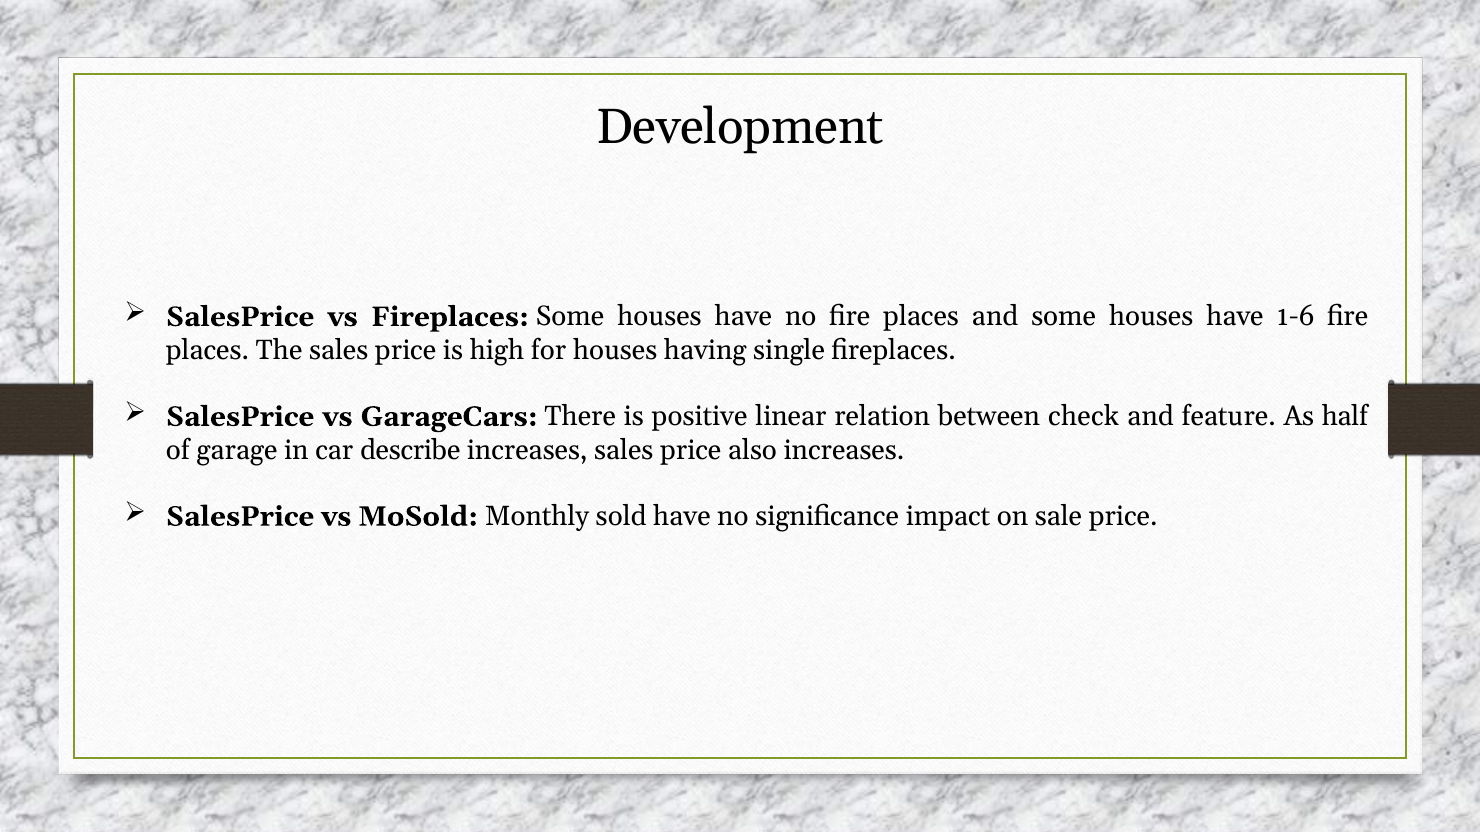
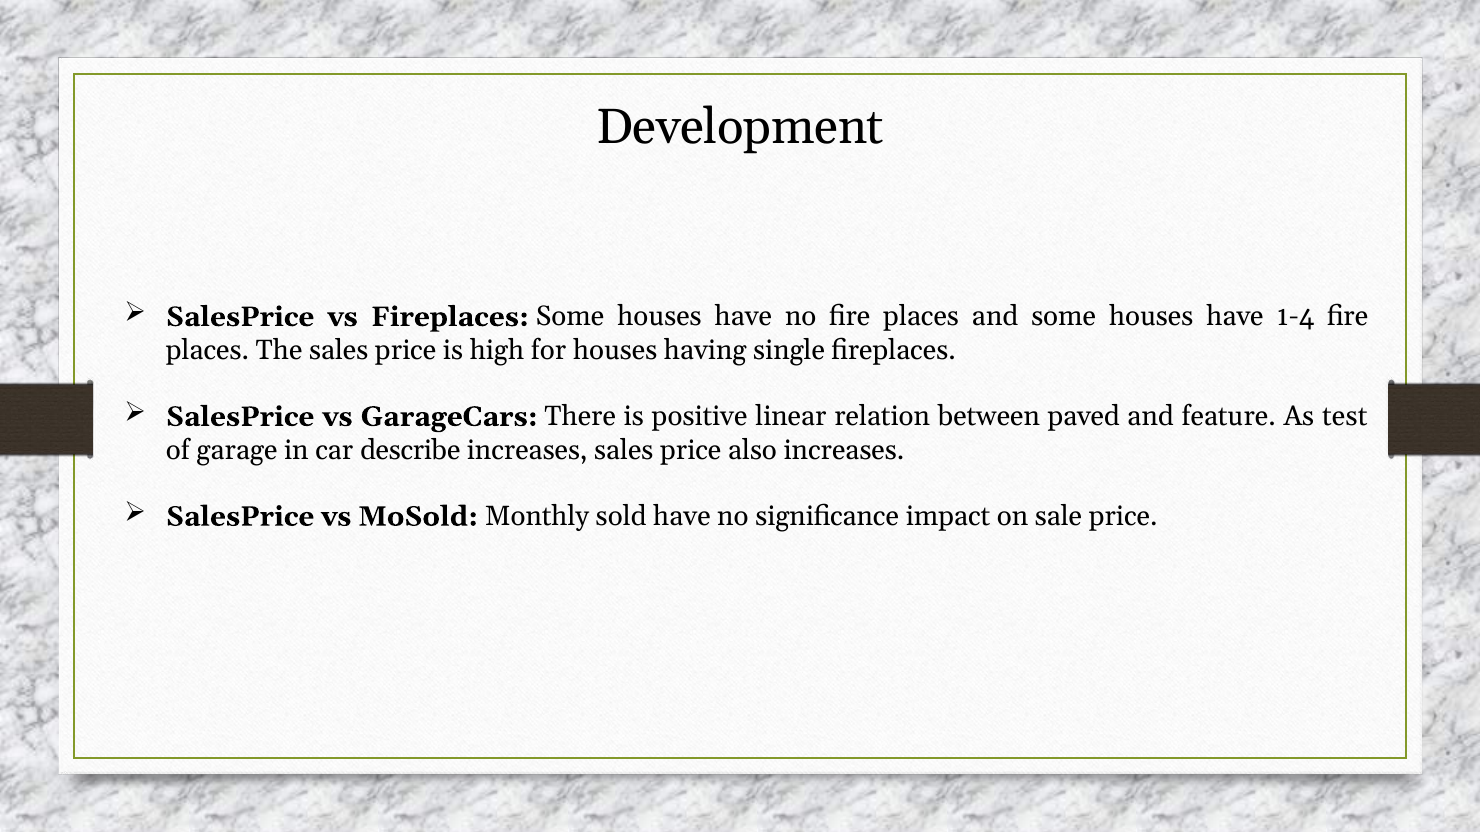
1-6: 1-6 -> 1-4
check: check -> paved
half: half -> test
